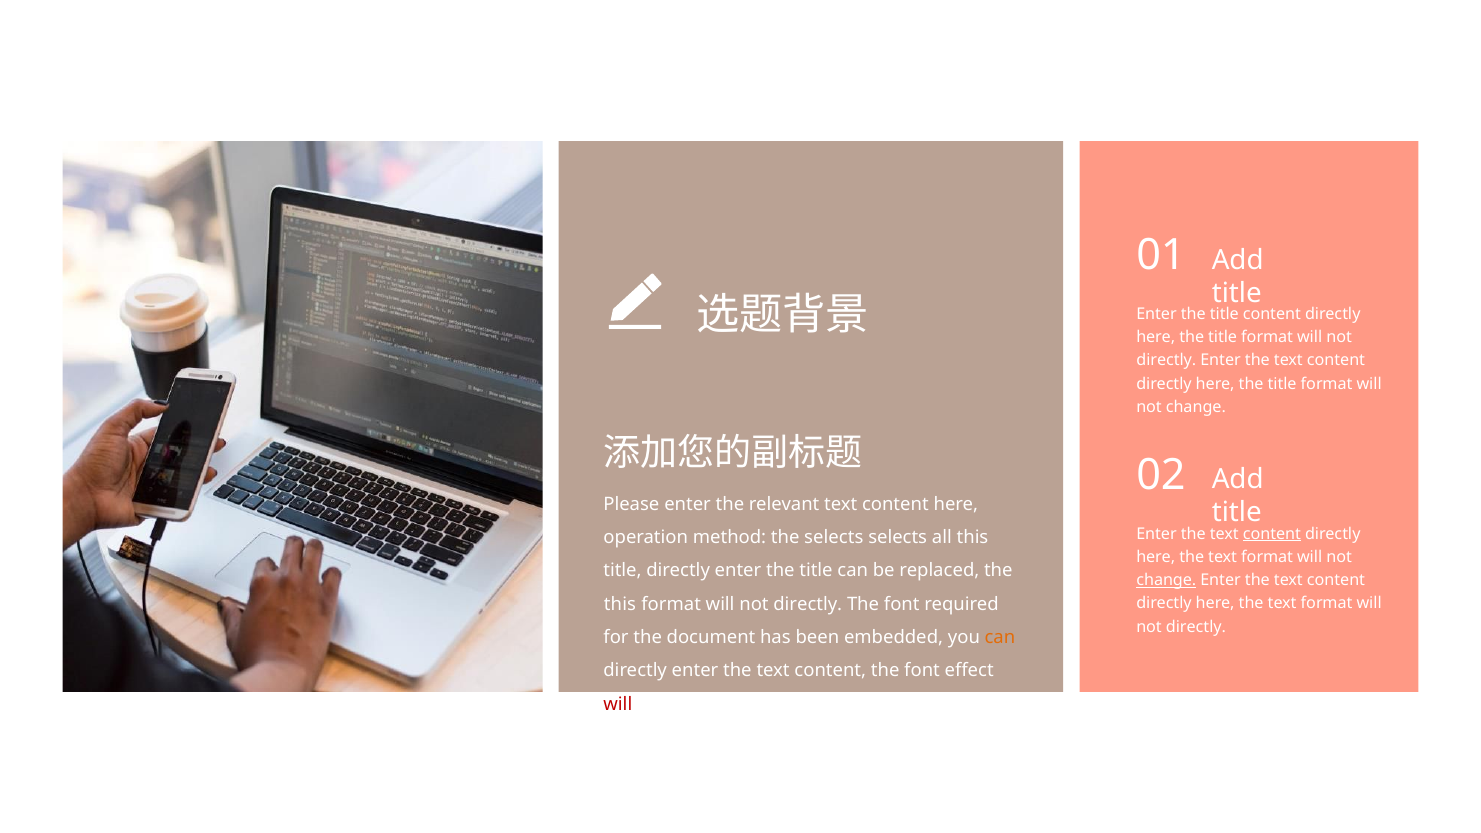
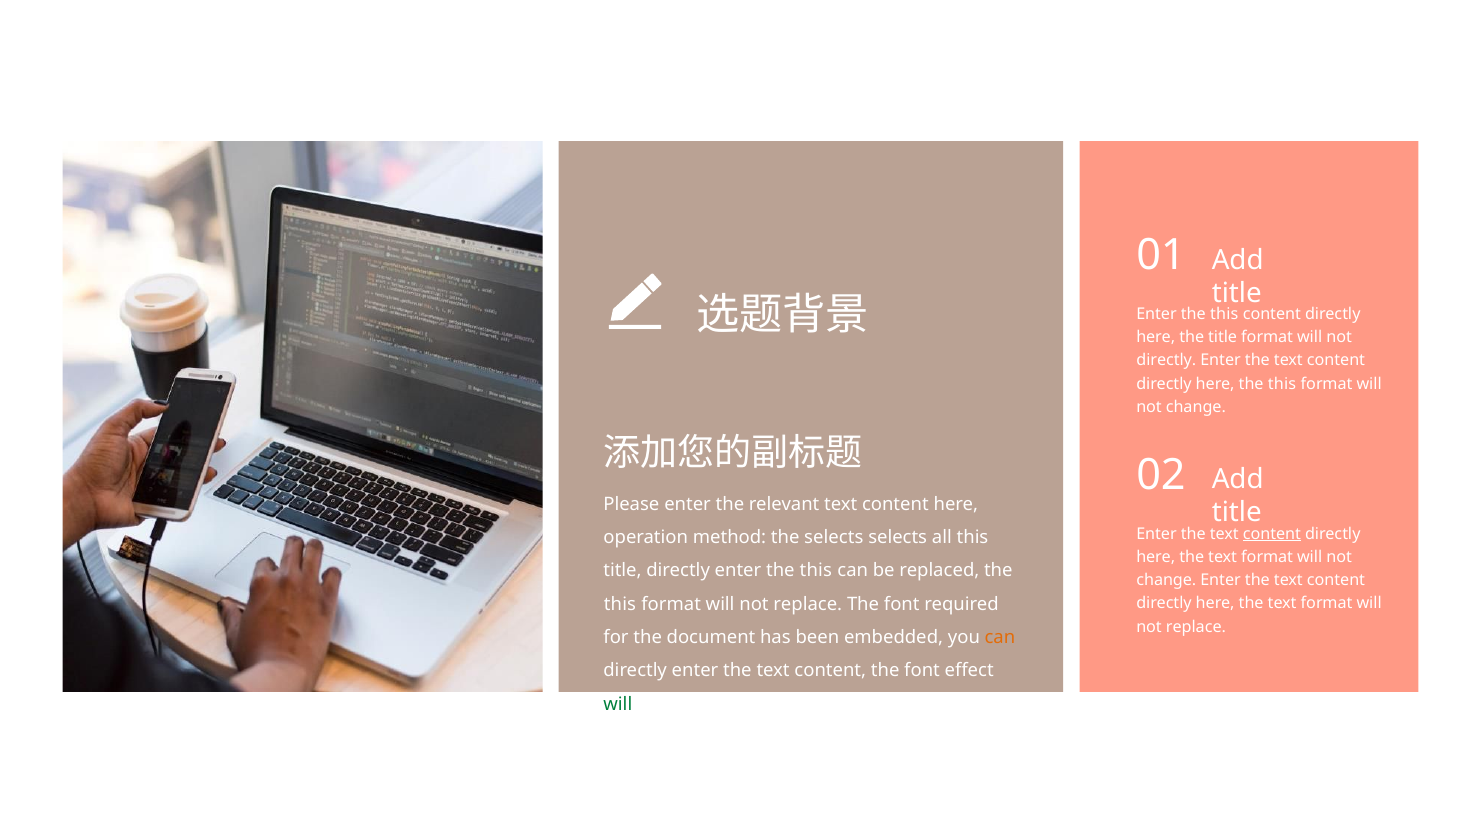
title at (1224, 314): title -> this
title at (1282, 384): title -> this
directly enter the title: title -> this
change at (1166, 580) underline: present -> none
directly at (808, 604): directly -> replace
directly at (1196, 627): directly -> replace
will at (618, 704) colour: red -> green
